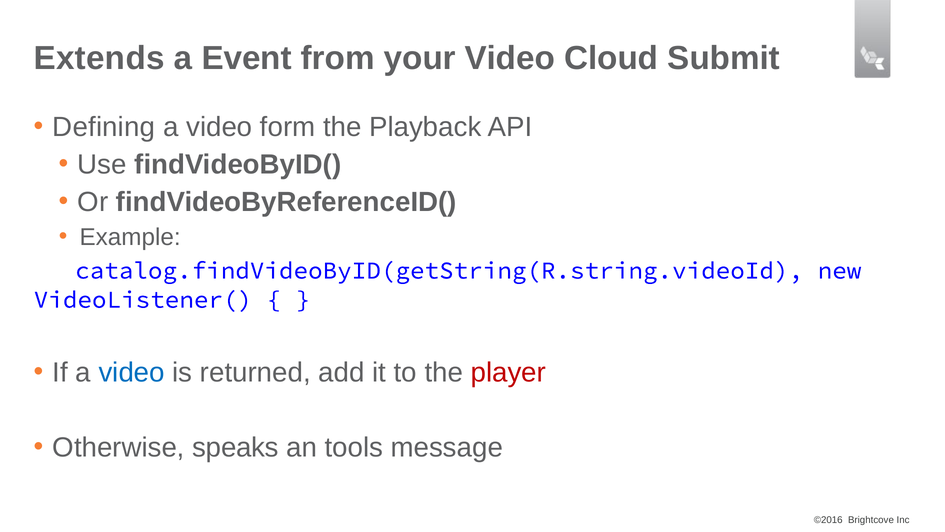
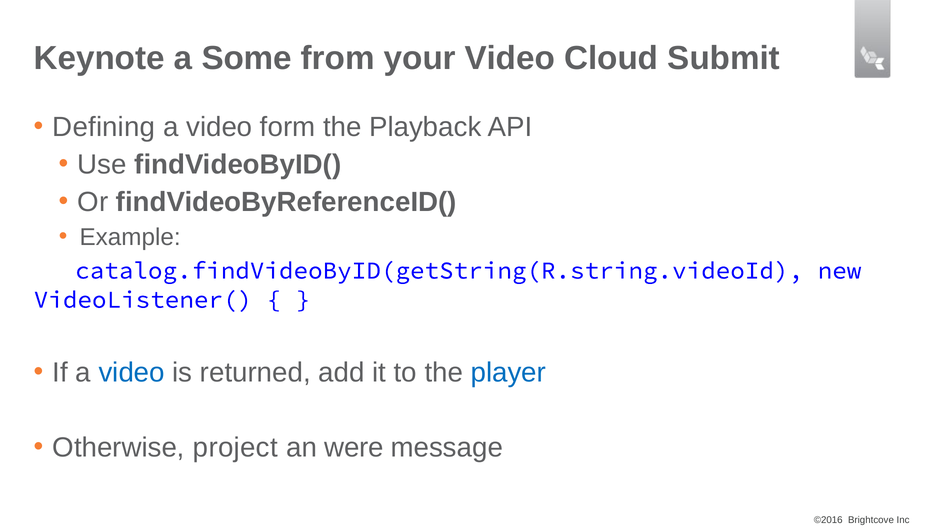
Extends: Extends -> Keynote
Event: Event -> Some
player colour: red -> blue
speaks: speaks -> project
tools: tools -> were
